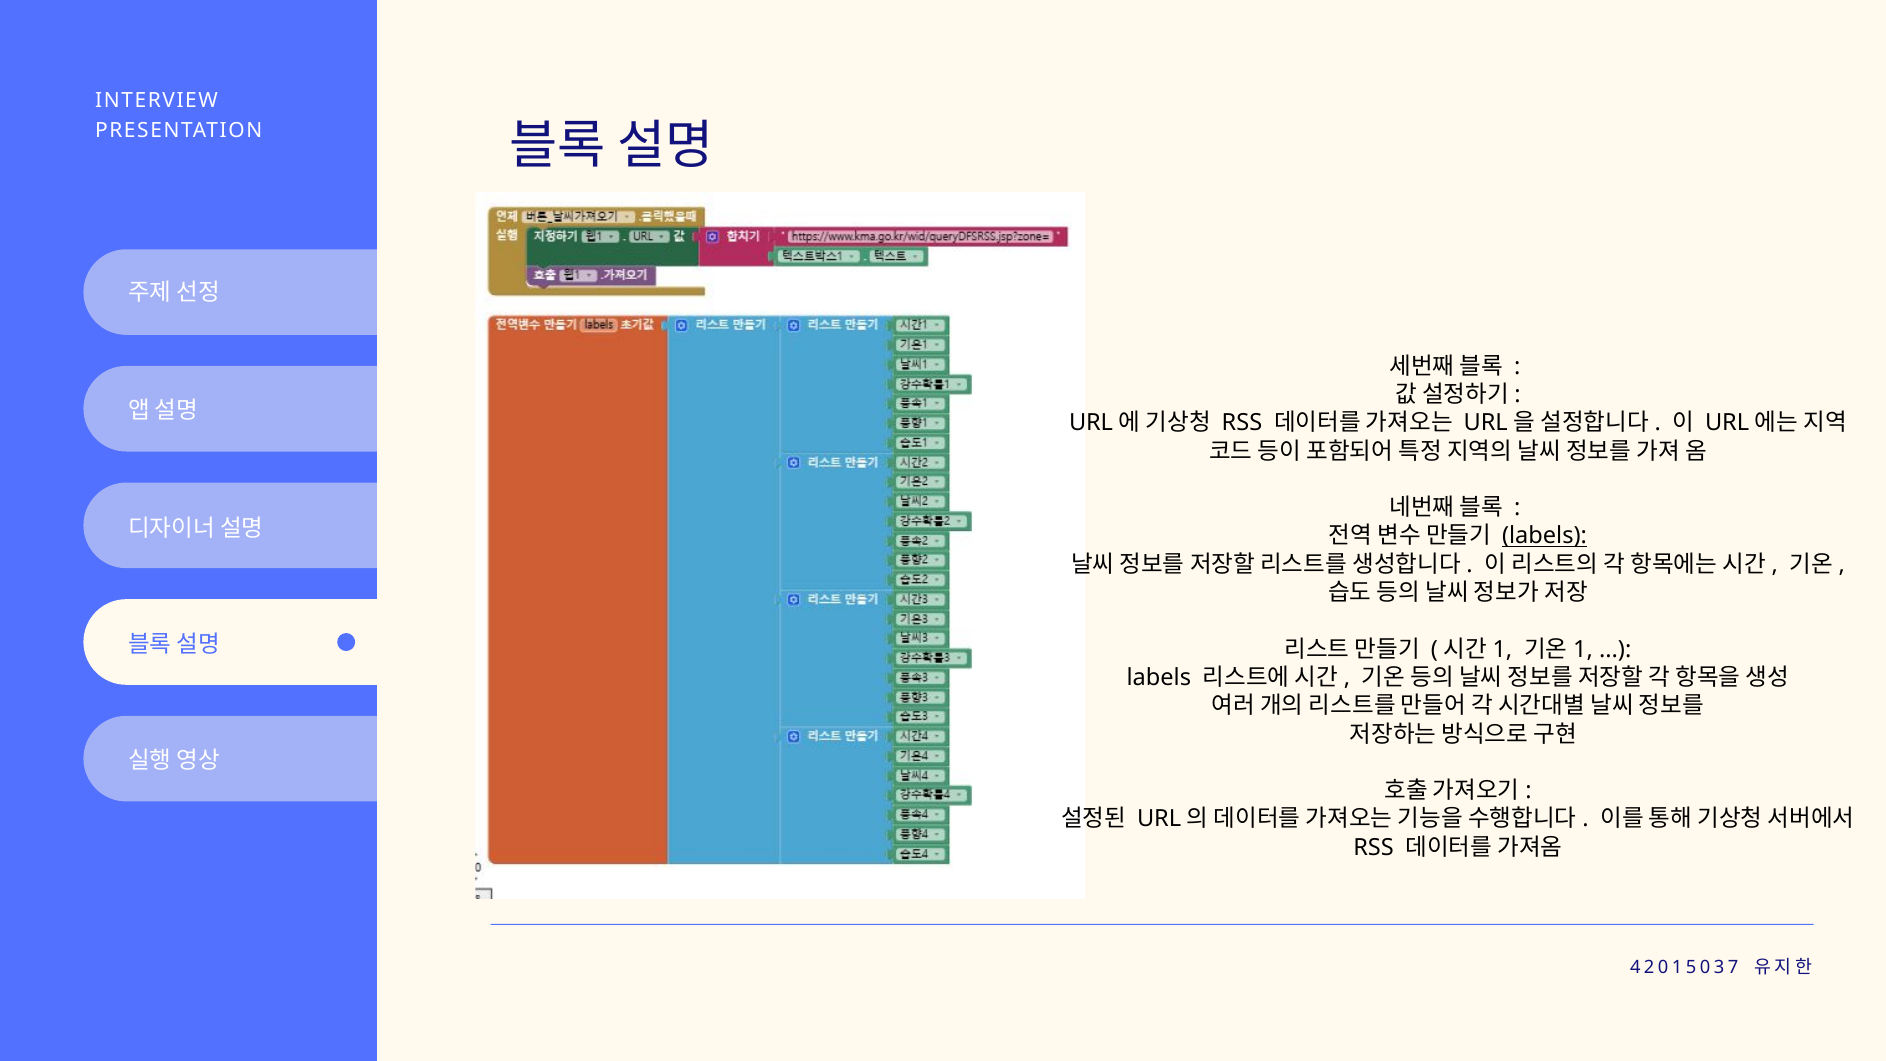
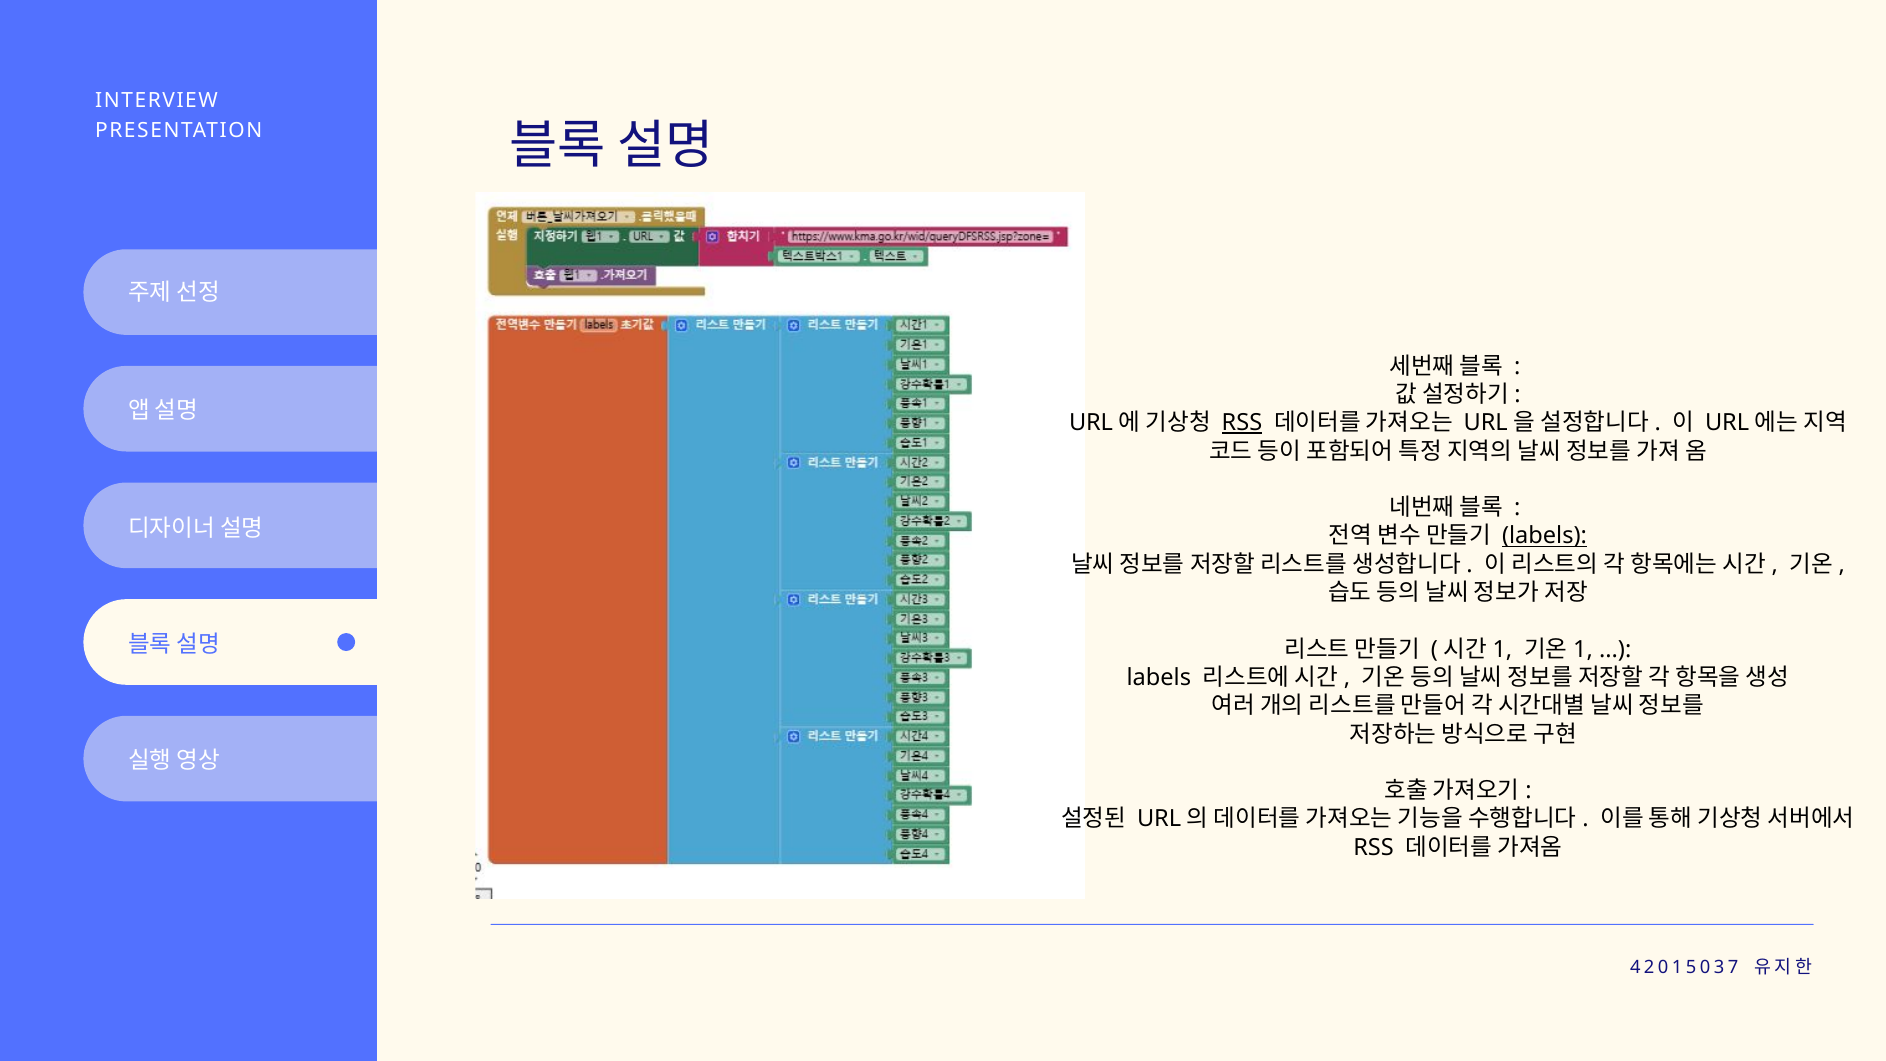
RSS at (1242, 423) underline: none -> present
